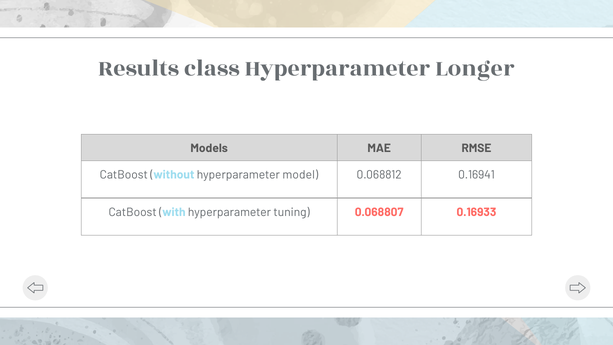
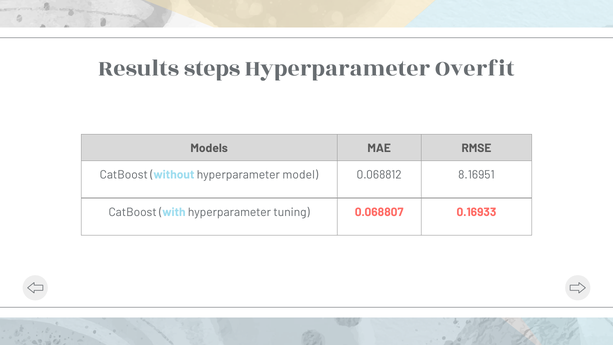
class: class -> steps
Longer: Longer -> Overfit
0.16941: 0.16941 -> 8.16951
